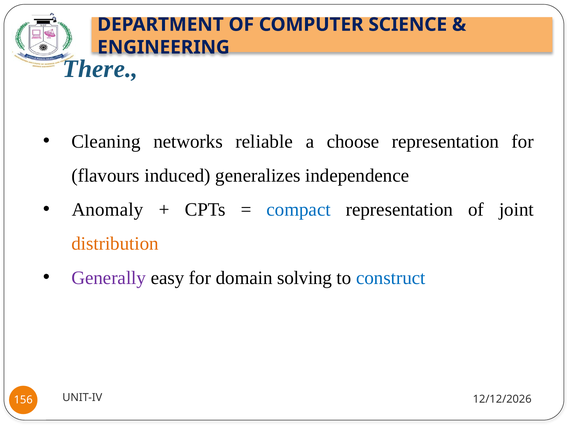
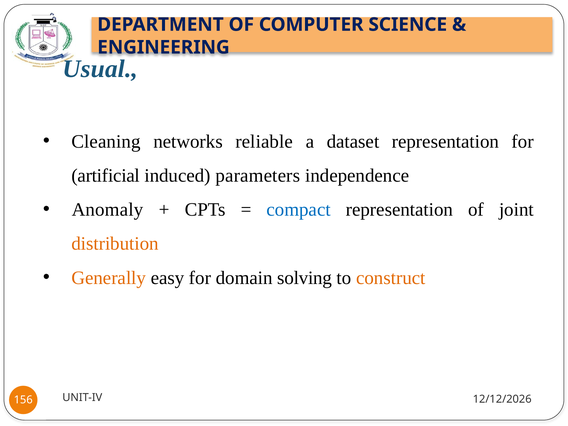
There: There -> Usual
choose: choose -> dataset
flavours: flavours -> artificial
generalizes: generalizes -> parameters
Generally colour: purple -> orange
construct colour: blue -> orange
